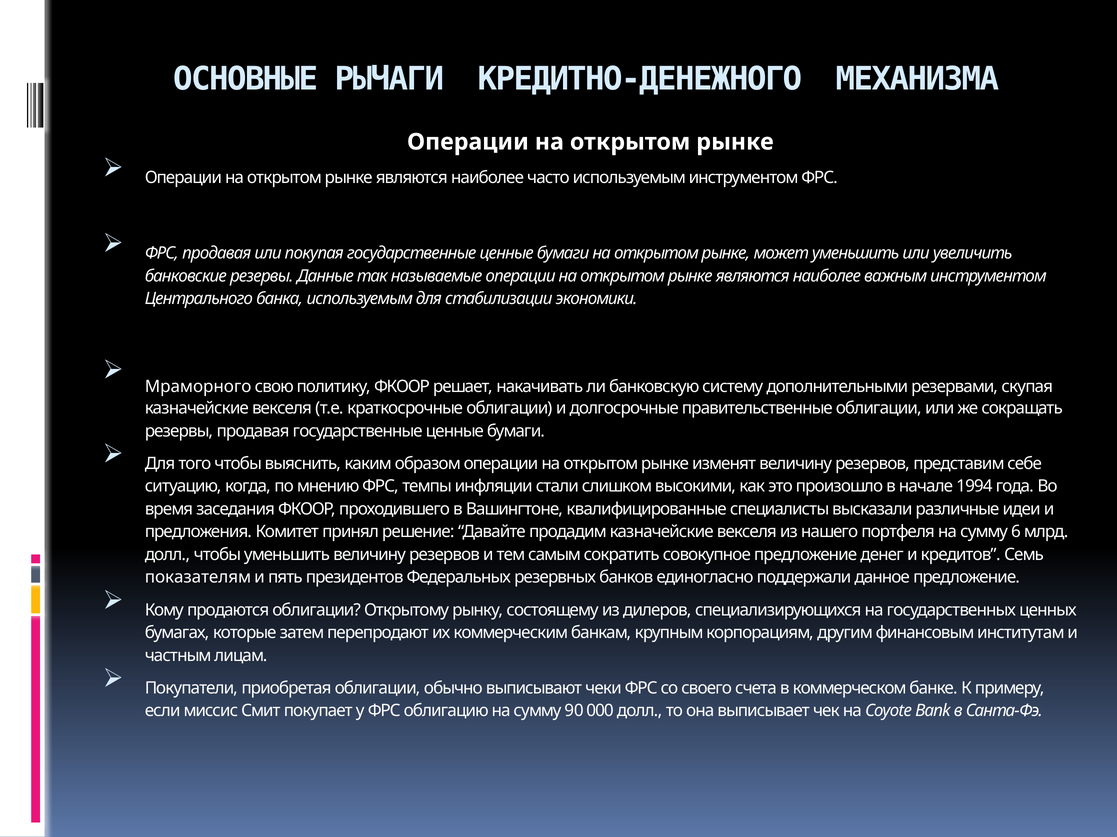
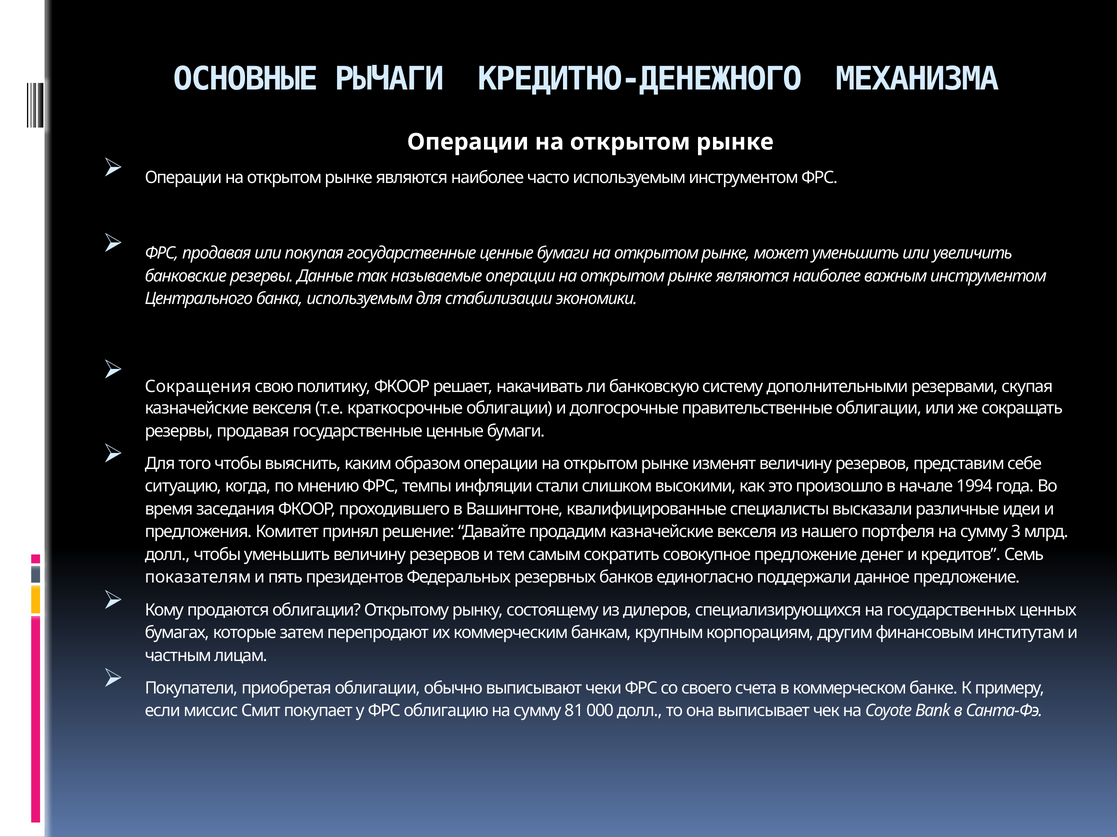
Мраморного: Мраморного -> Сокращения
6: 6 -> 3
90: 90 -> 81
